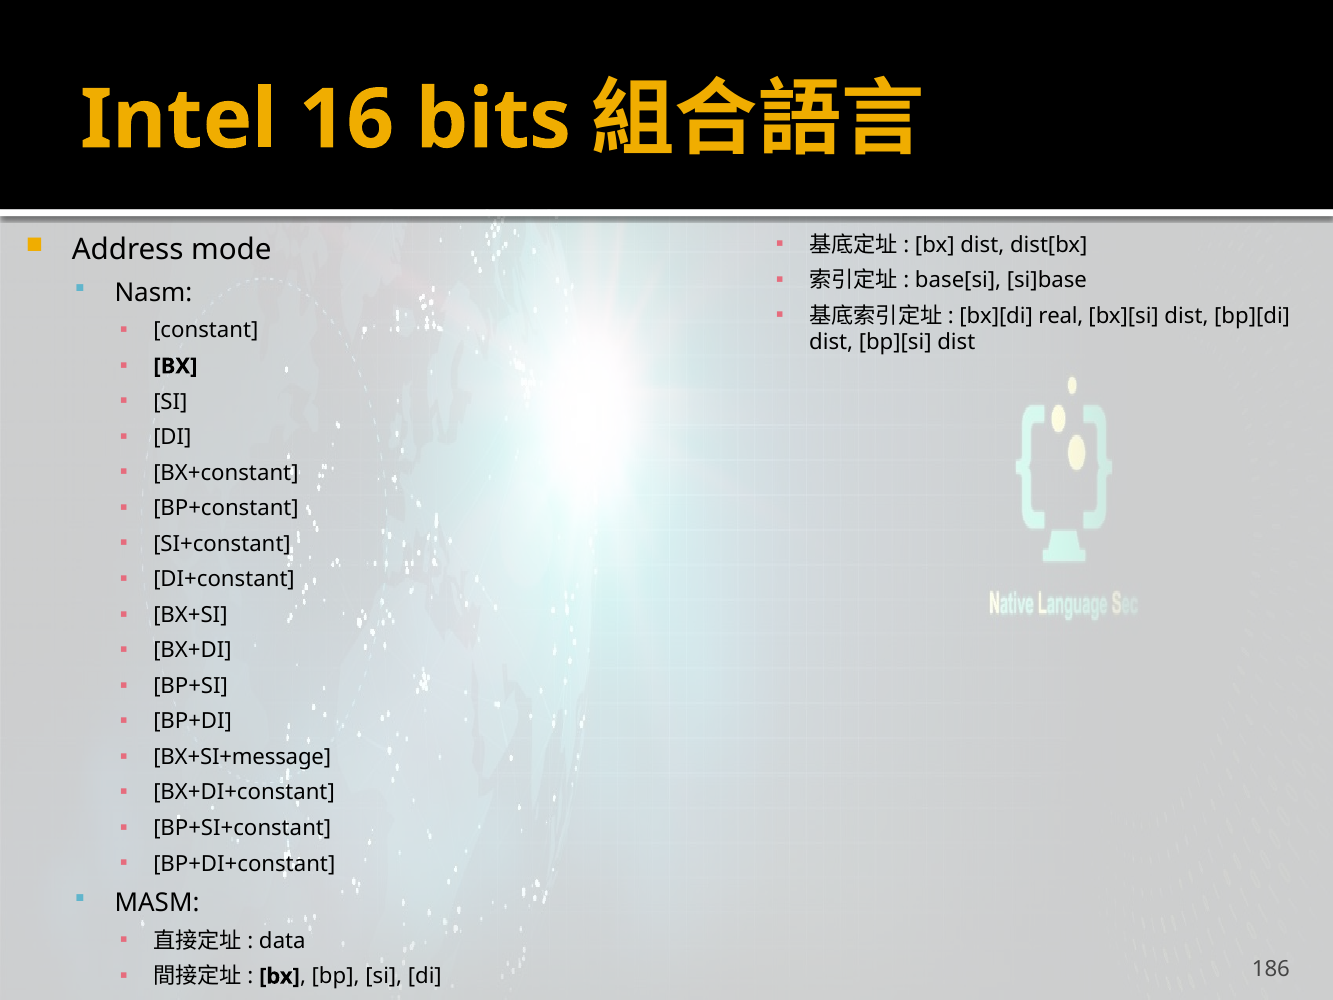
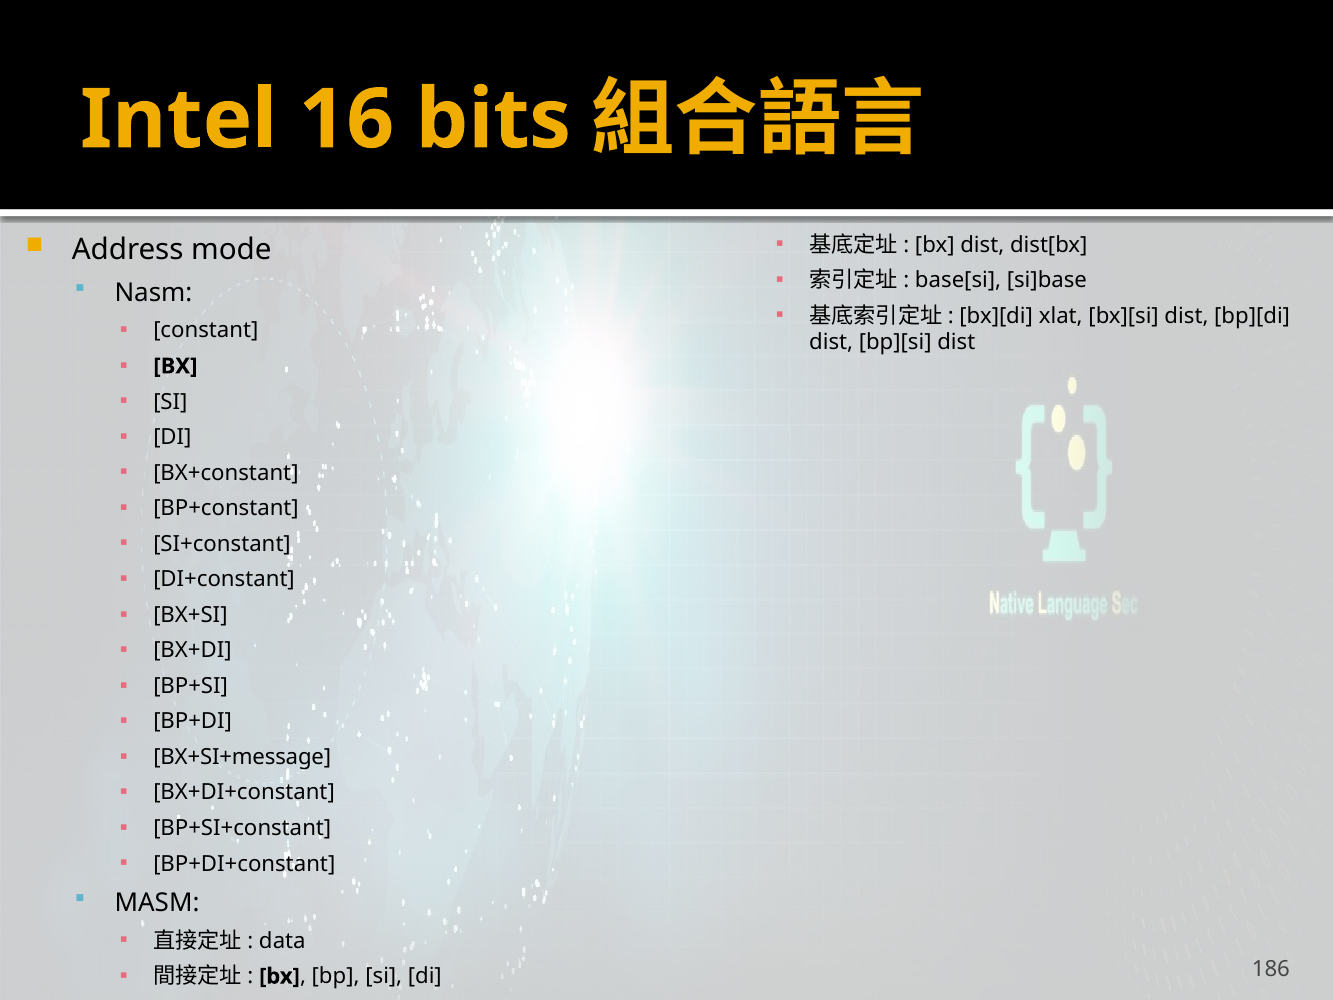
real: real -> xlat
